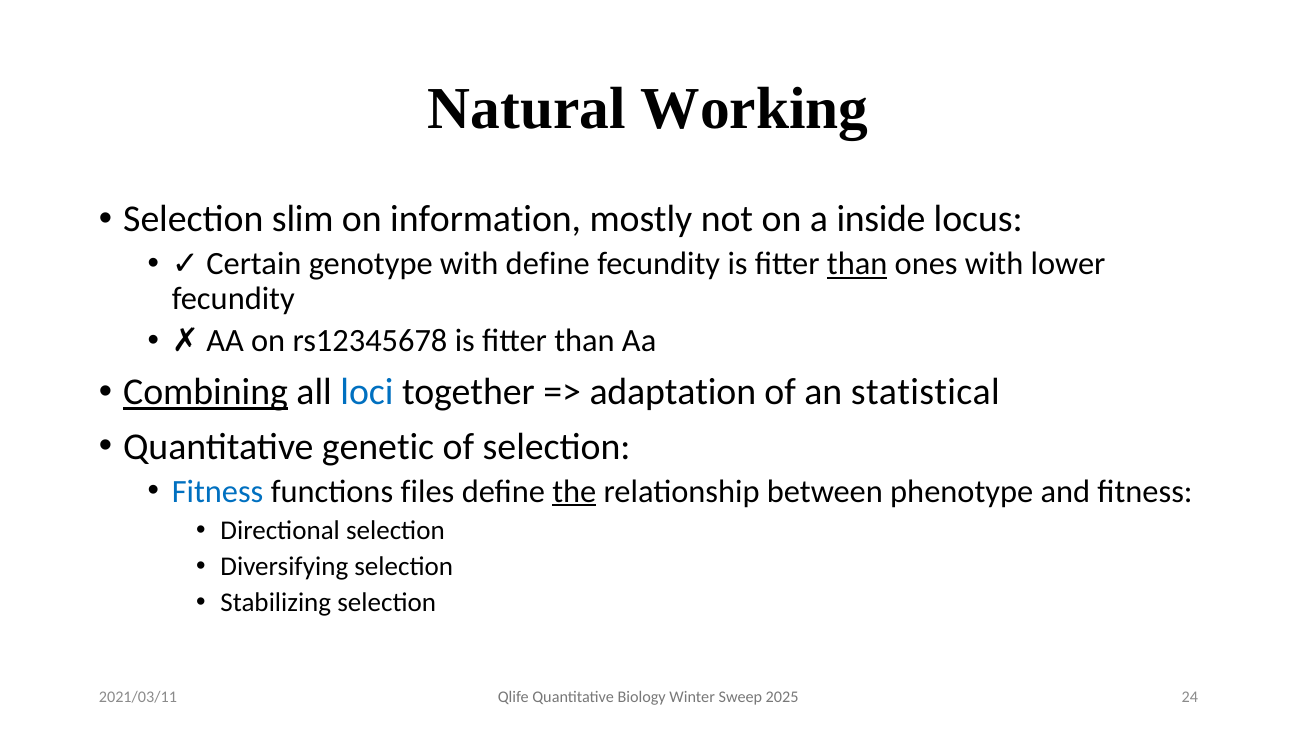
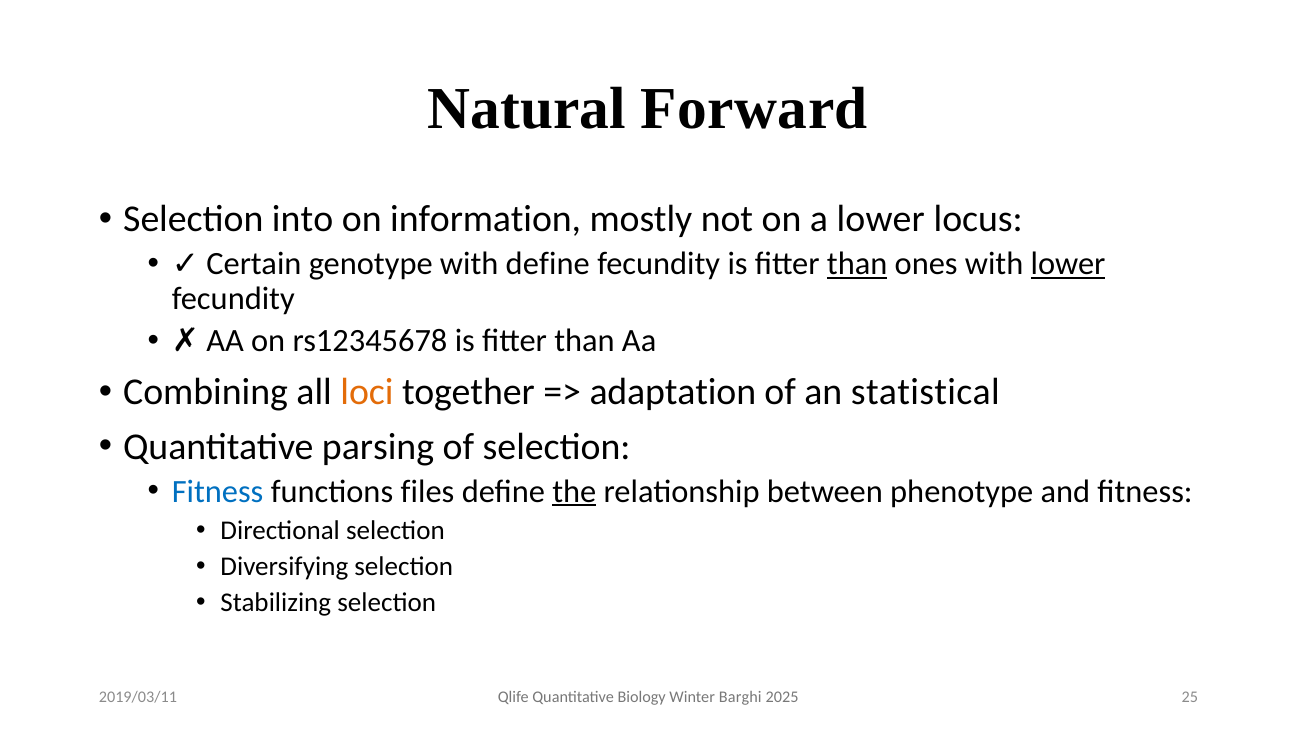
Working: Working -> Forward
slim: slim -> into
a inside: inside -> lower
lower at (1068, 264) underline: none -> present
Combining underline: present -> none
loci colour: blue -> orange
genetic: genetic -> parsing
2021/03/11: 2021/03/11 -> 2019/03/11
Sweep: Sweep -> Barghi
24: 24 -> 25
